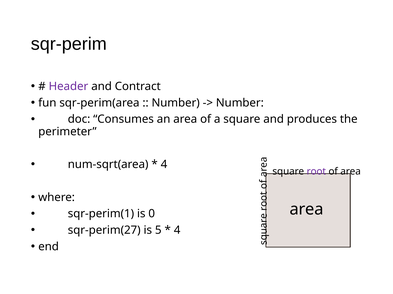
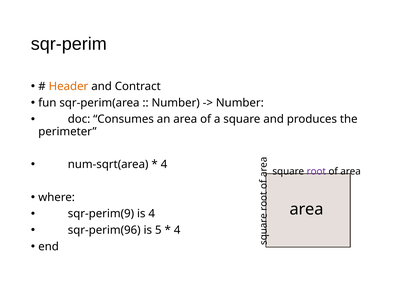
Header colour: purple -> orange
sqr-perim(1: sqr-perim(1 -> sqr-perim(9
is 0: 0 -> 4
sqr-perim(27: sqr-perim(27 -> sqr-perim(96
